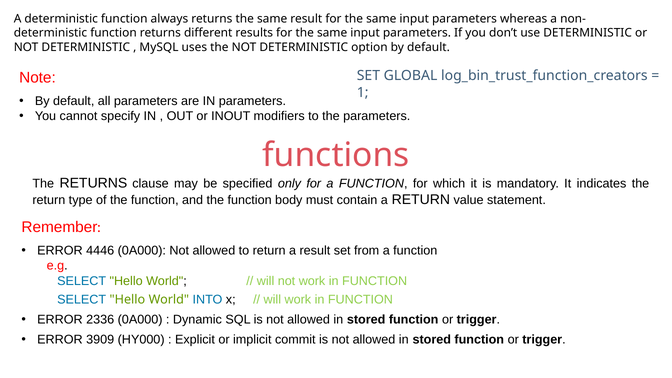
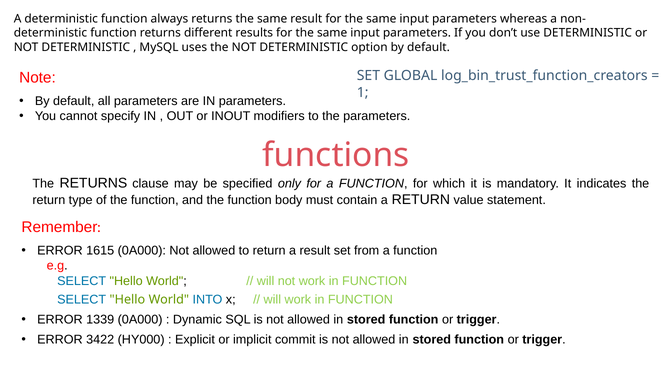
4446: 4446 -> 1615
2336: 2336 -> 1339
3909: 3909 -> 3422
